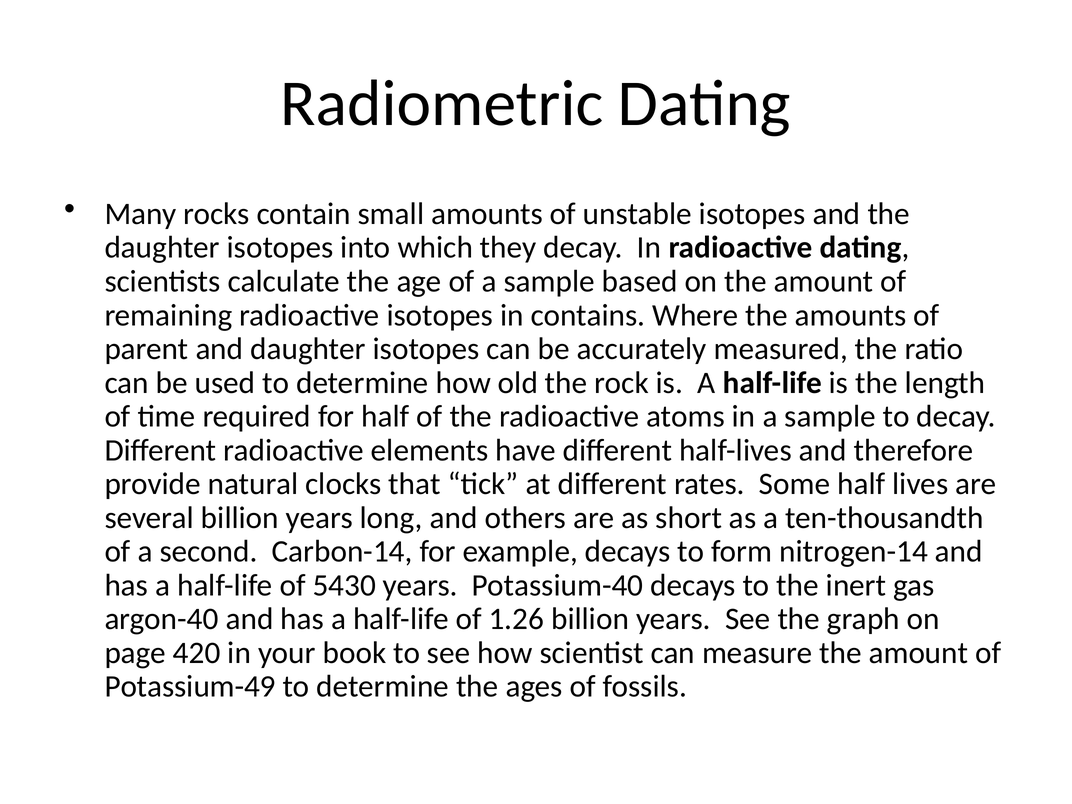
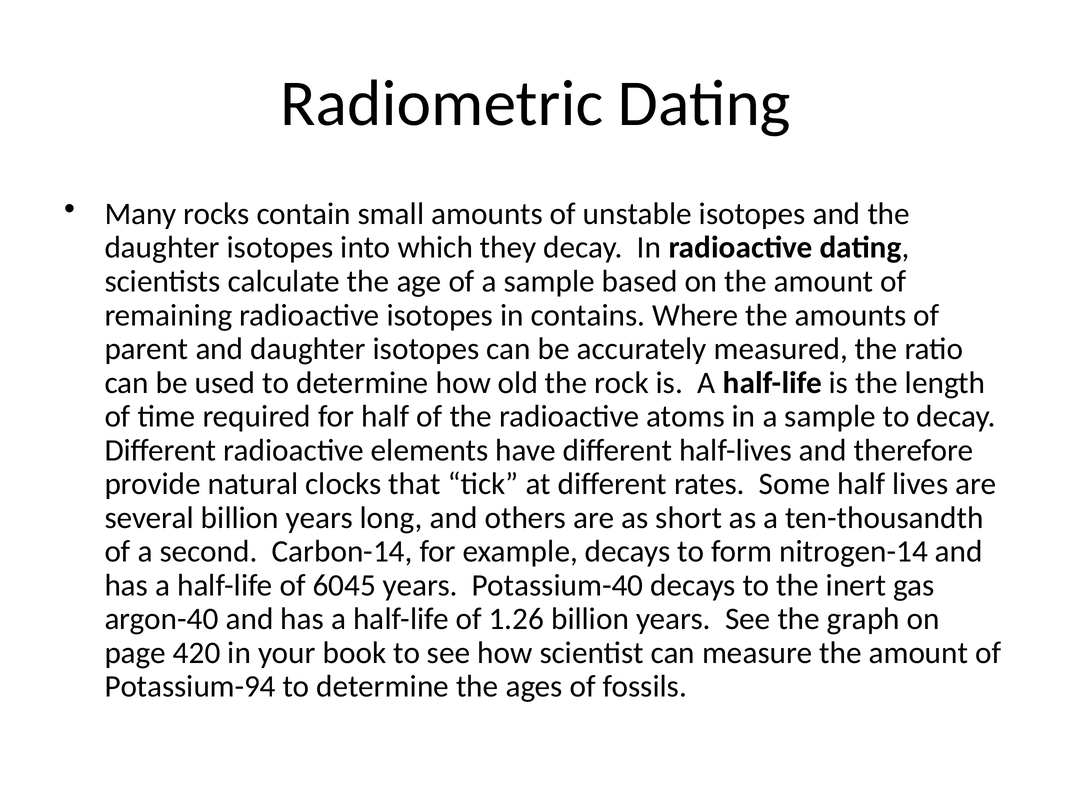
5430: 5430 -> 6045
Potassium-49: Potassium-49 -> Potassium-94
